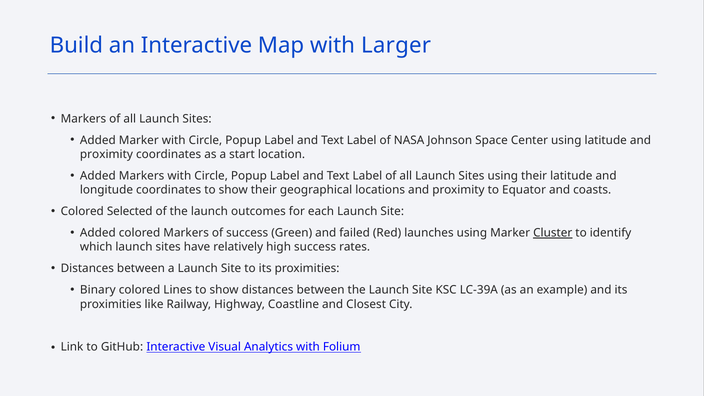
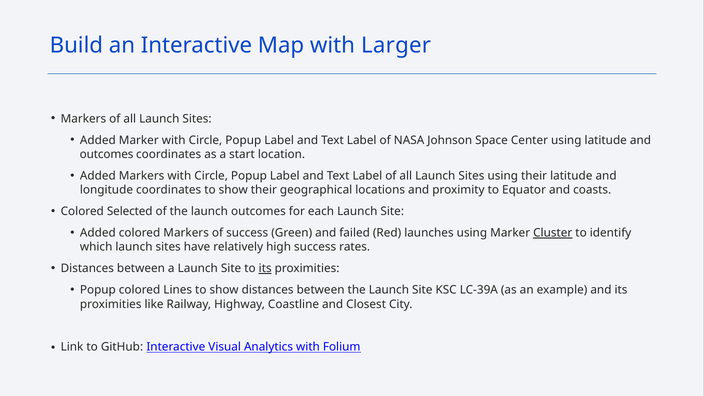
proximity at (106, 154): proximity -> outcomes
its at (265, 269) underline: none -> present
Binary at (98, 290): Binary -> Popup
